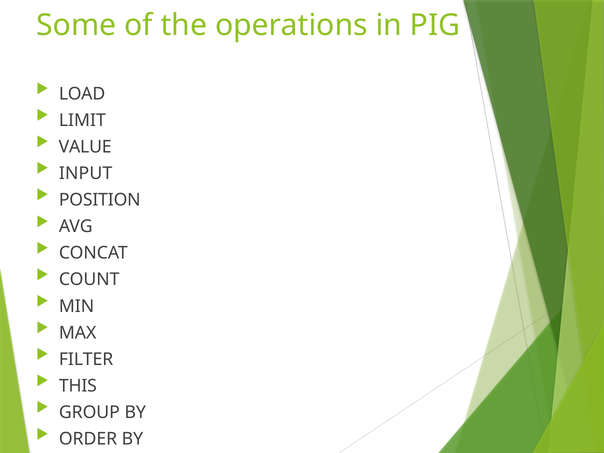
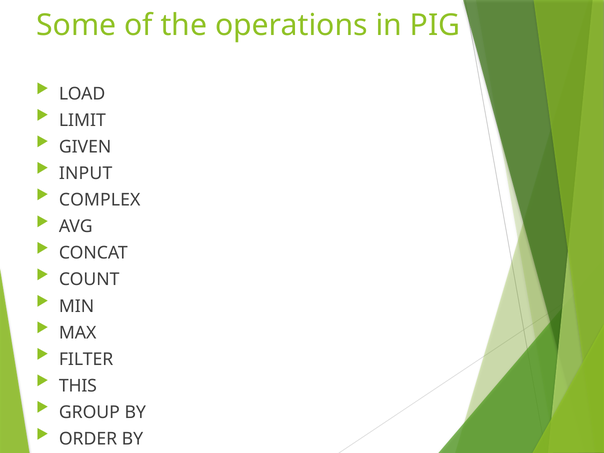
VALUE: VALUE -> GIVEN
POSITION: POSITION -> COMPLEX
